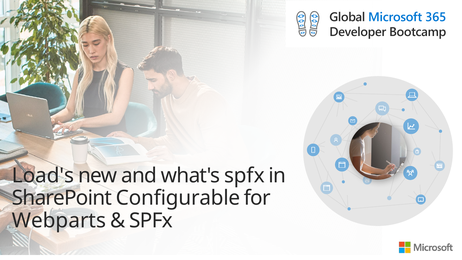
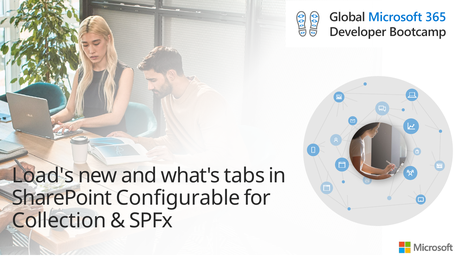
what's spfx: spfx -> tabs
Webparts: Webparts -> Collection
